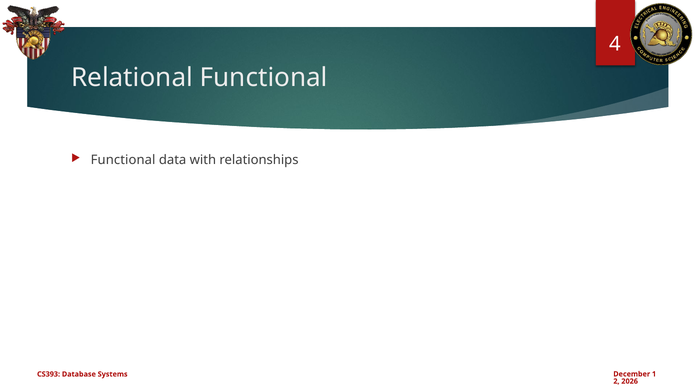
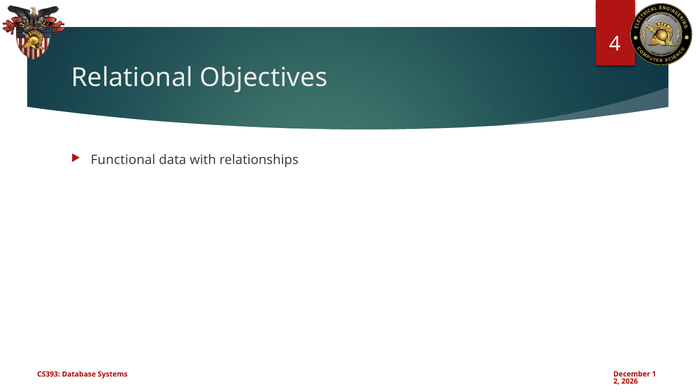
Relational Functional: Functional -> Objectives
